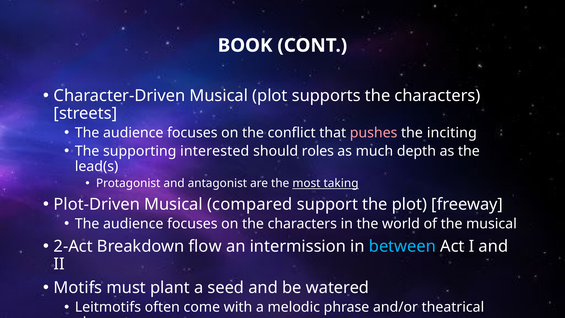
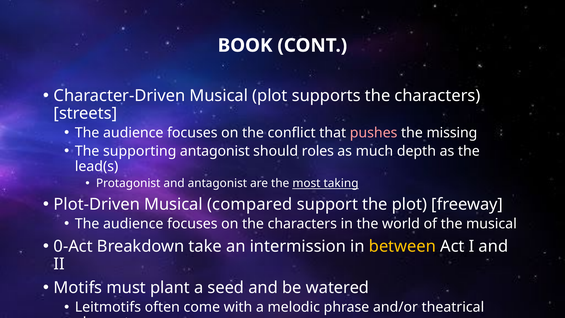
inciting: inciting -> missing
supporting interested: interested -> antagonist
2-Act: 2-Act -> 0-Act
flow: flow -> take
between colour: light blue -> yellow
